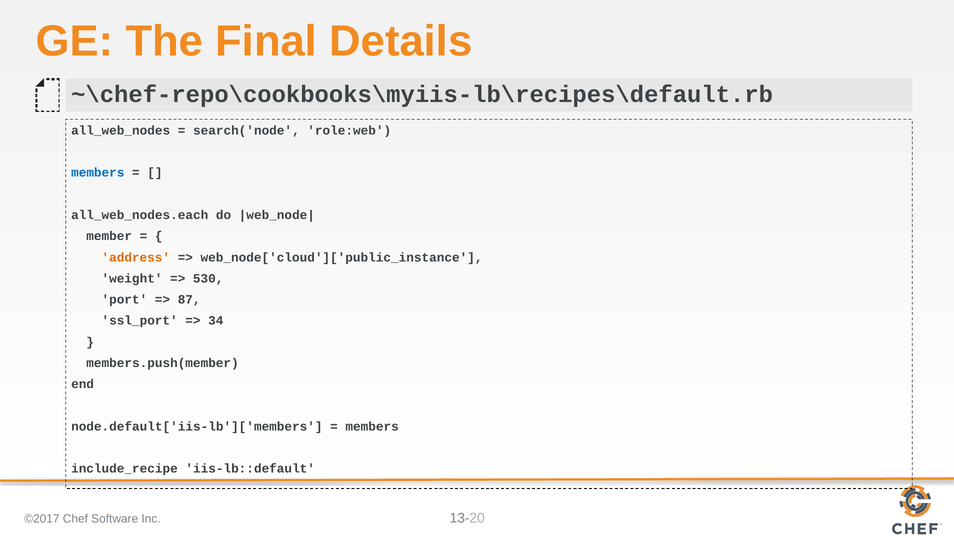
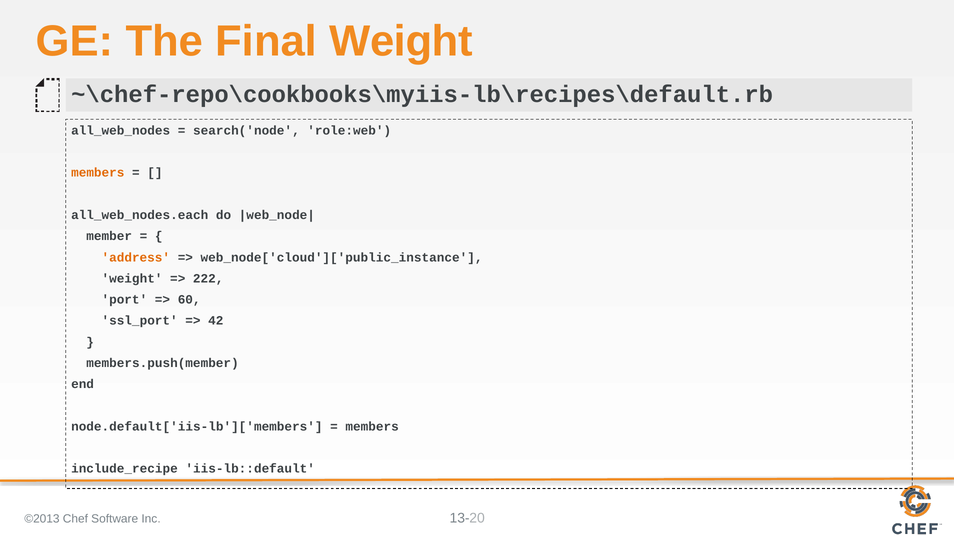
Final Details: Details -> Weight
members at (98, 173) colour: blue -> orange
530: 530 -> 222
87: 87 -> 60
34: 34 -> 42
©2017: ©2017 -> ©2013
